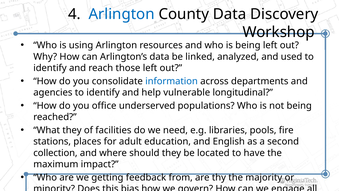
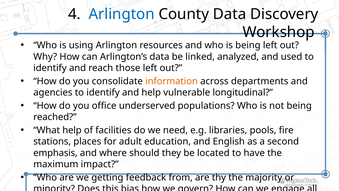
information colour: blue -> orange
What they: they -> help
collection: collection -> emphasis
